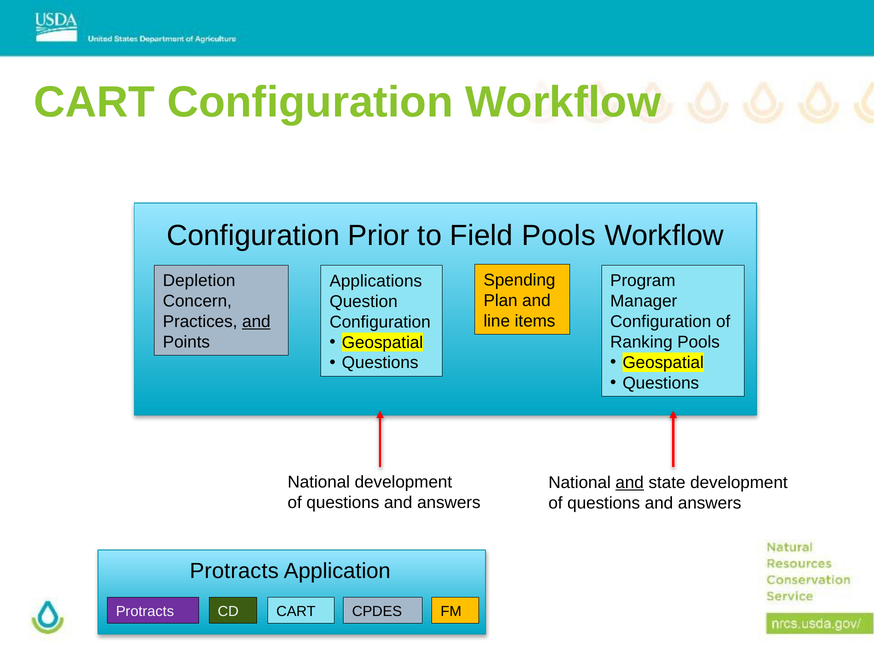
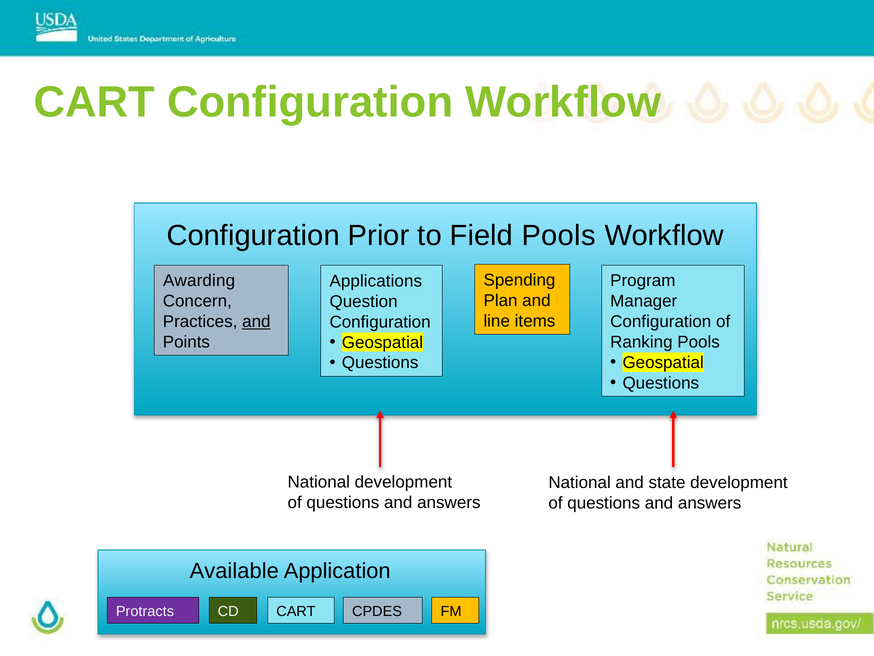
Depletion: Depletion -> Awarding
and at (630, 482) underline: present -> none
Protracts at (234, 570): Protracts -> Available
